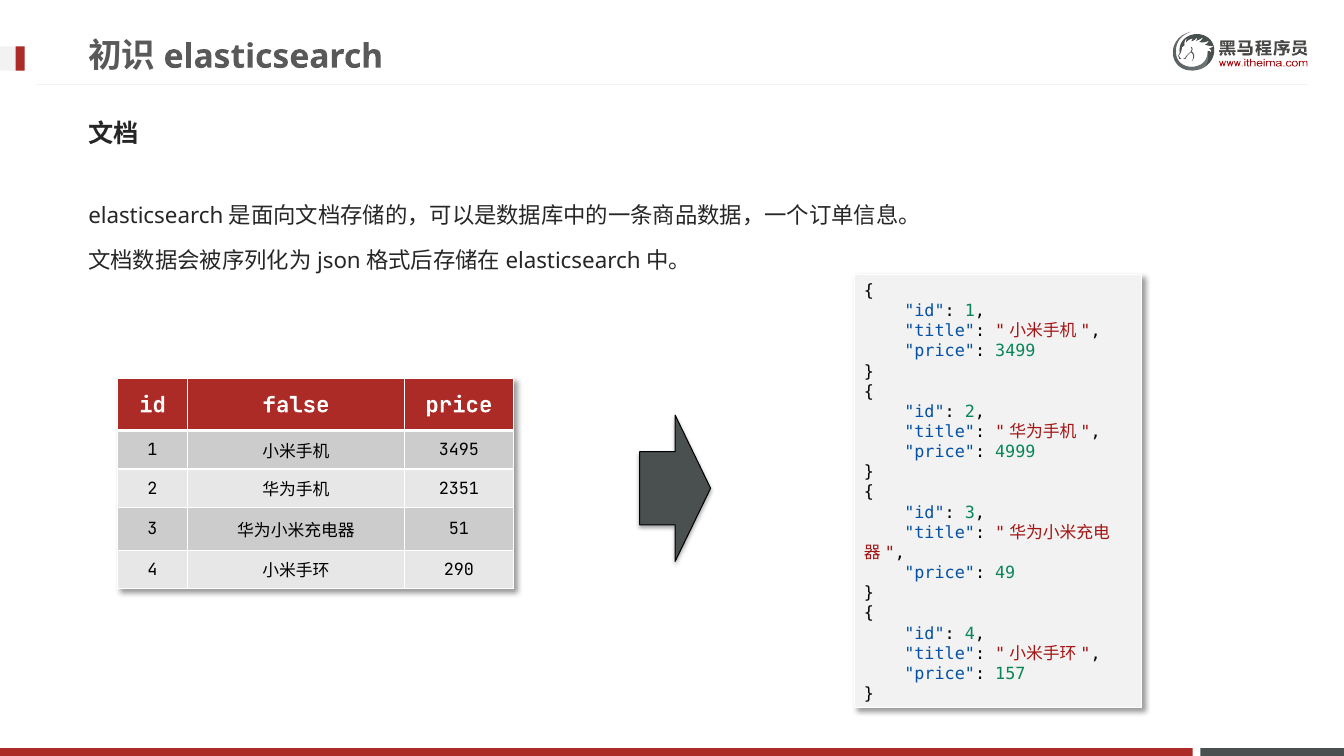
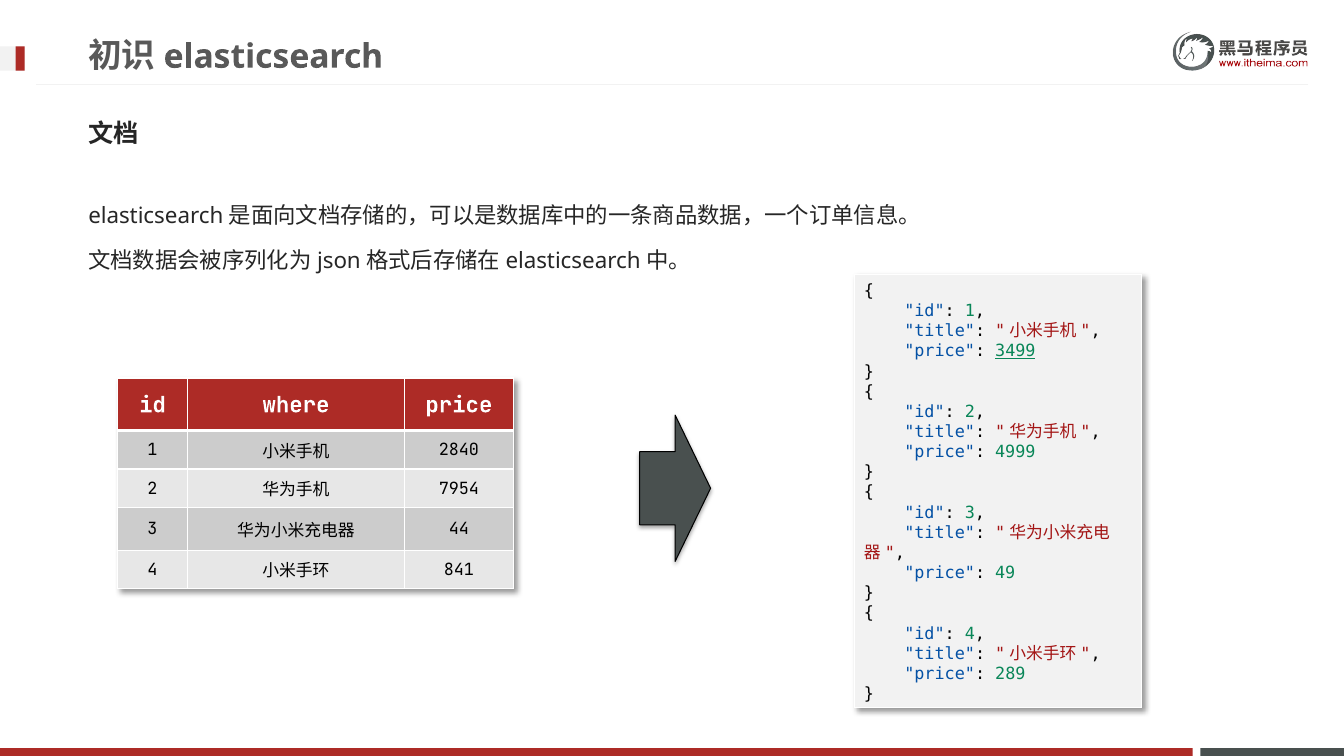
3499 underline: none -> present
false: false -> where
3495: 3495 -> 2840
2351: 2351 -> 7954
51: 51 -> 44
290: 290 -> 841
157: 157 -> 289
